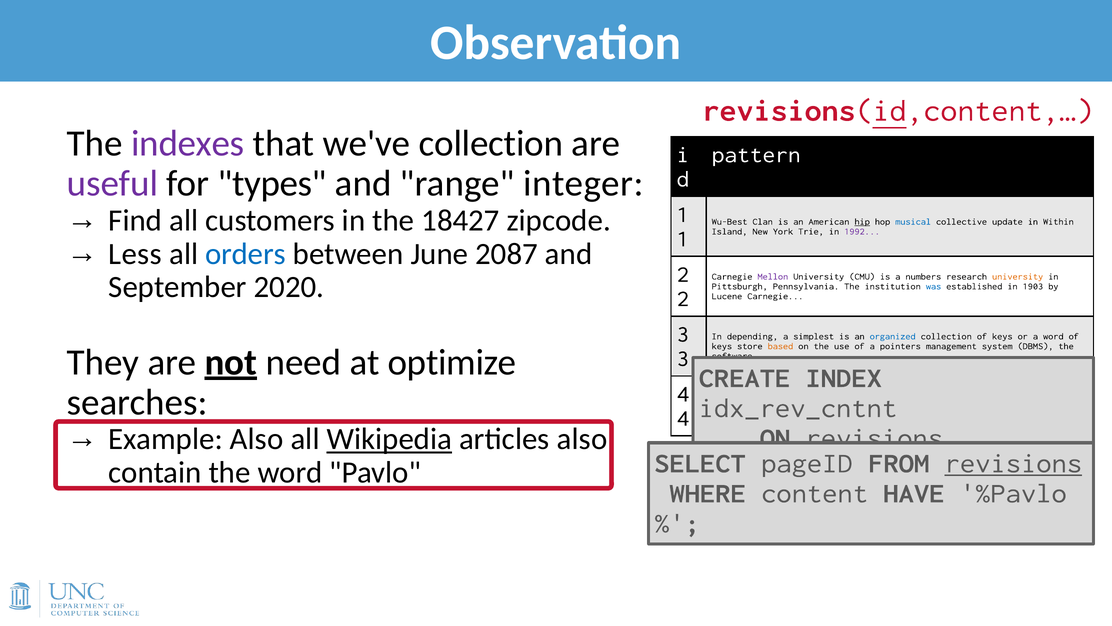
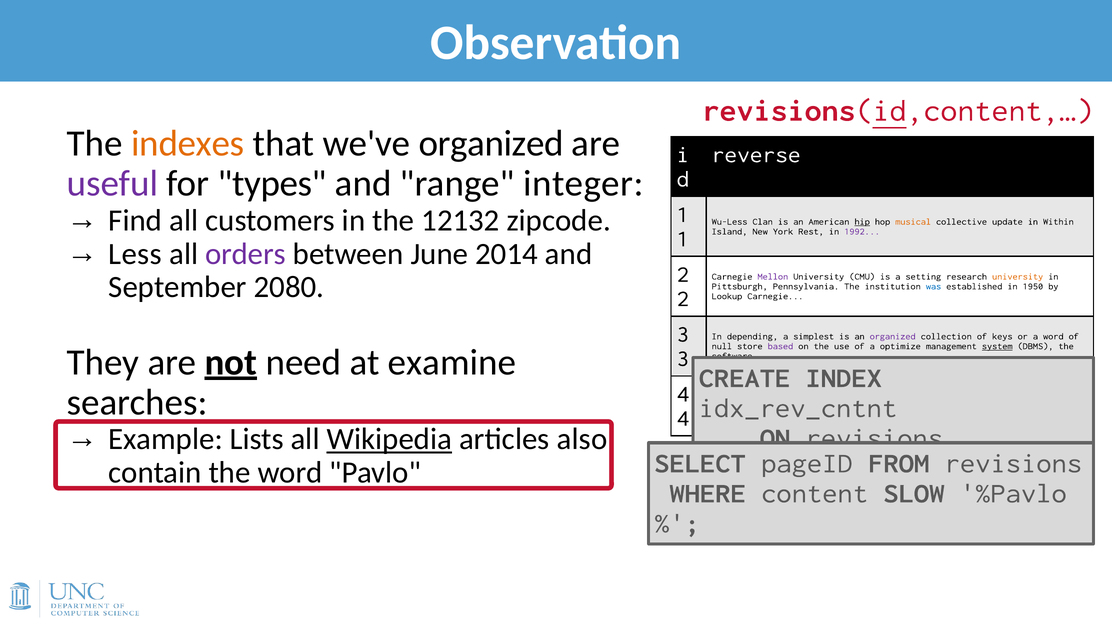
indexes colour: purple -> orange
we've collection: collection -> organized
pattern: pattern -> reverse
18427: 18427 -> 12132
Wu-Best: Wu-Best -> Wu-Less
musical colour: blue -> orange
Trie: Trie -> Rest
orders colour: blue -> purple
2087: 2087 -> 2014
numbers: numbers -> setting
2020: 2020 -> 2080
1903: 1903 -> 1950
Lucene: Lucene -> Lookup
organized at (893, 336) colour: blue -> purple
keys at (722, 346): keys -> null
based colour: orange -> purple
pointers: pointers -> optimize
system underline: none -> present
optimize: optimize -> examine
Example Also: Also -> Lists
revisions at (1013, 463) underline: present -> none
HAVE: HAVE -> SLOW
